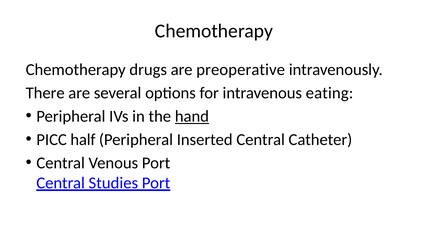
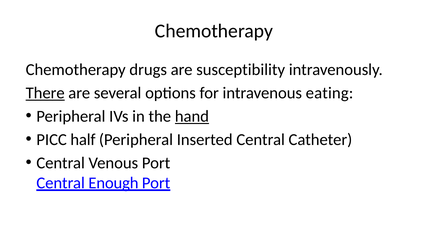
preoperative: preoperative -> susceptibility
There underline: none -> present
Studies: Studies -> Enough
